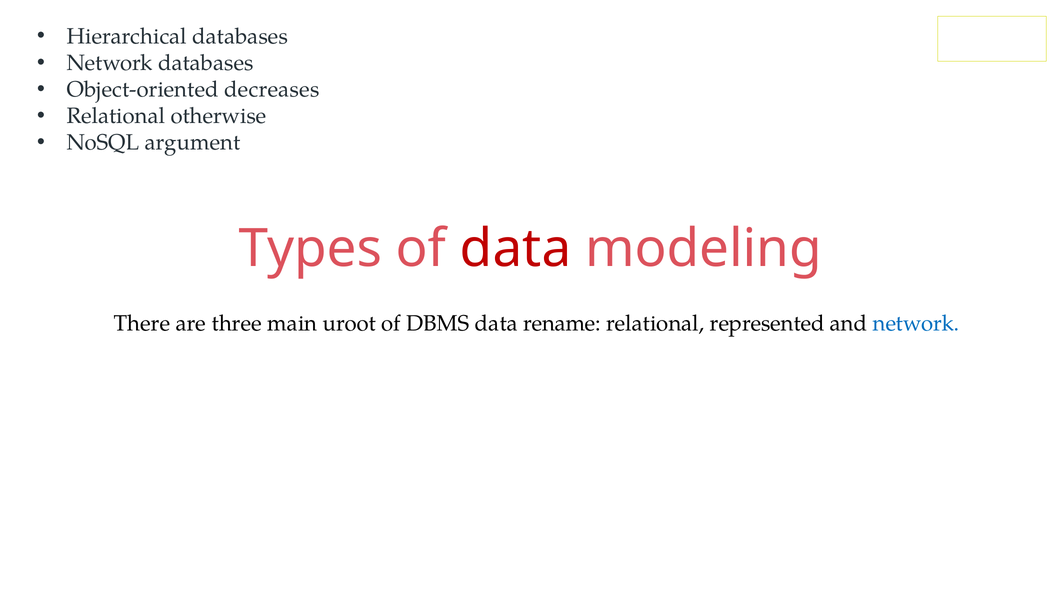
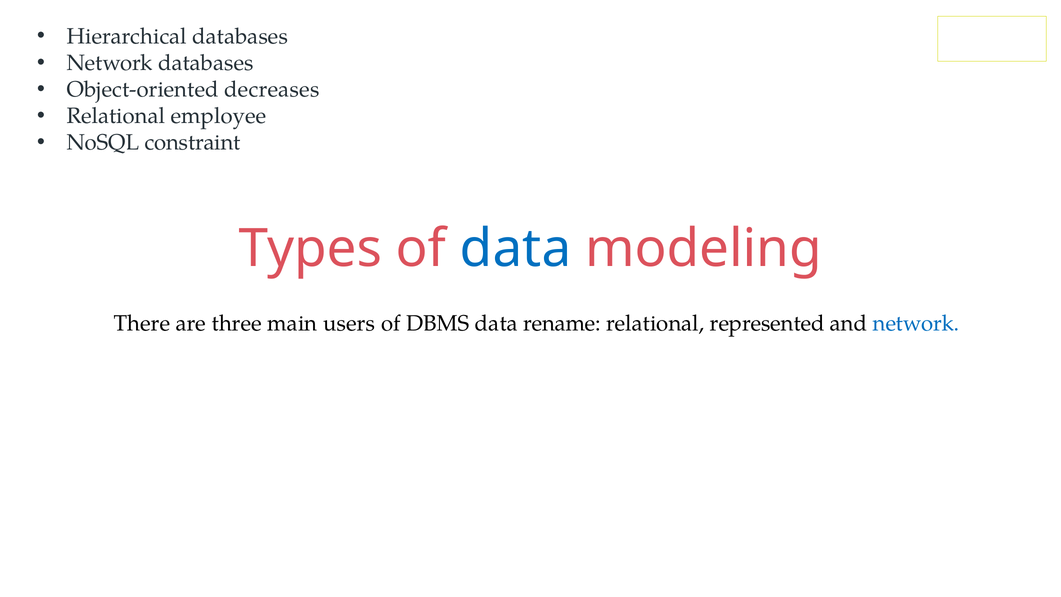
otherwise: otherwise -> employee
argument: argument -> constraint
data at (516, 249) colour: red -> blue
uroot: uroot -> users
